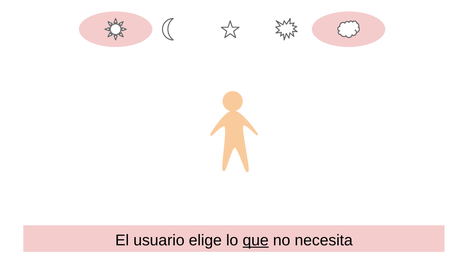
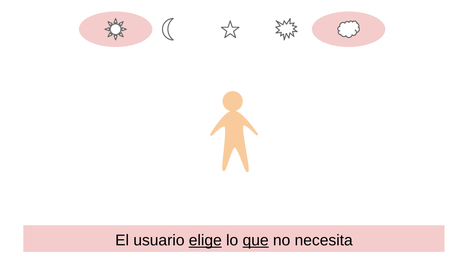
elige underline: none -> present
